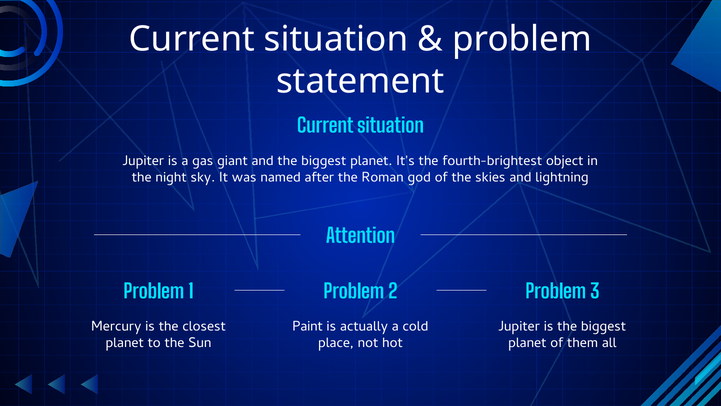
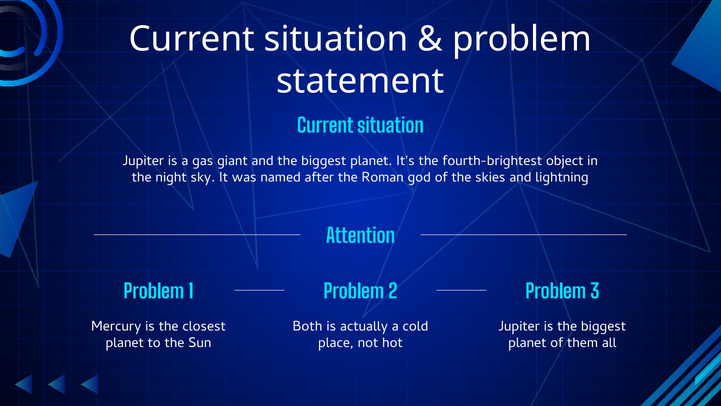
Paint: Paint -> Both
